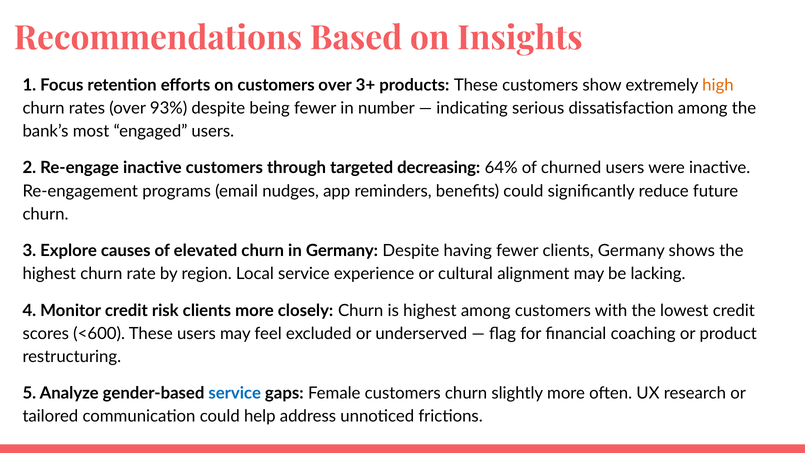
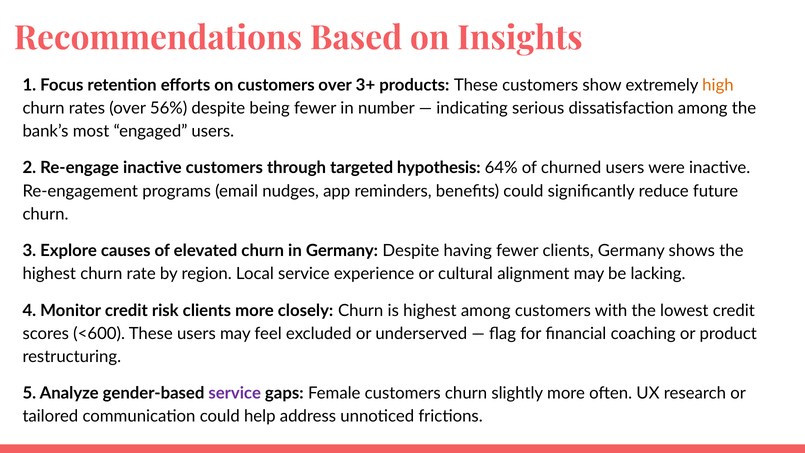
93%: 93% -> 56%
decreasing: decreasing -> hypothesis
service at (235, 393) colour: blue -> purple
